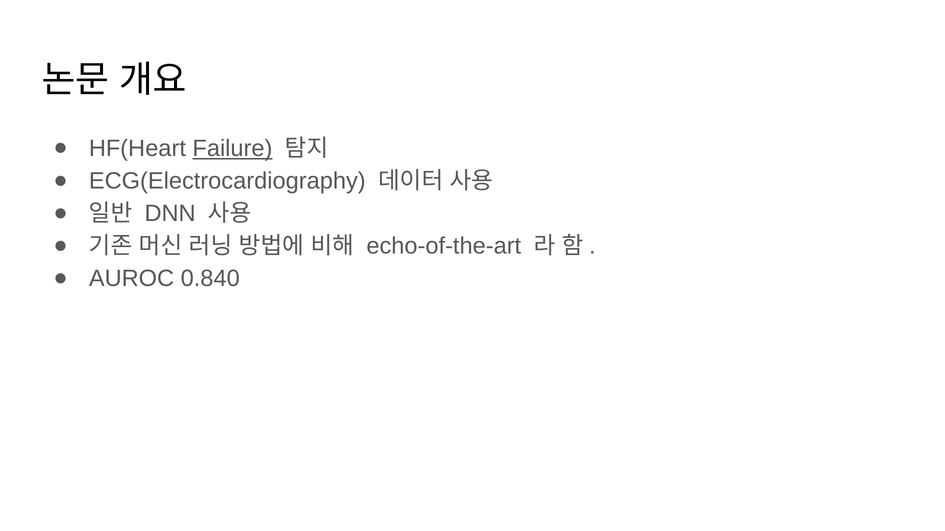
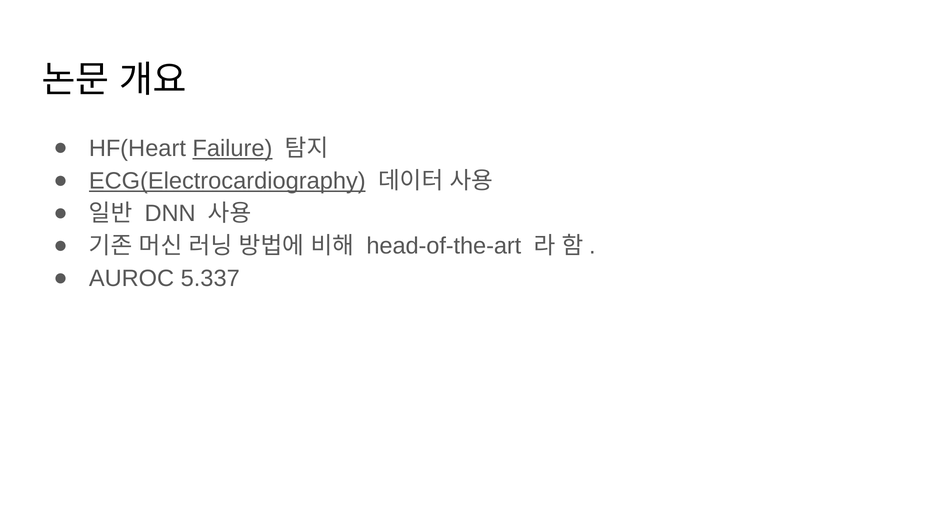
ECG(Electrocardiography underline: none -> present
echo-of-the-art: echo-of-the-art -> head-of-the-art
0.840: 0.840 -> 5.337
